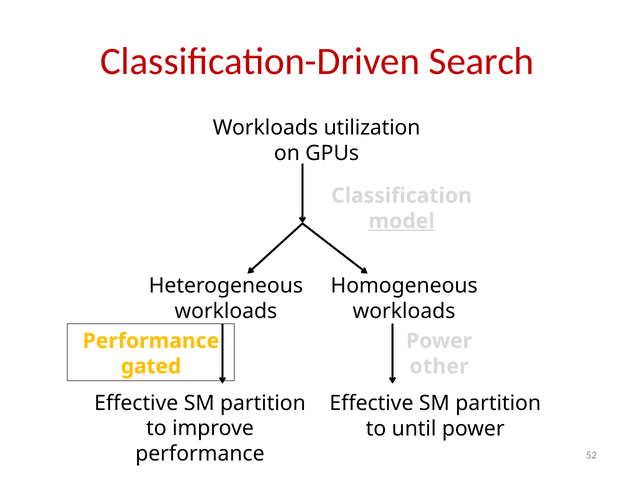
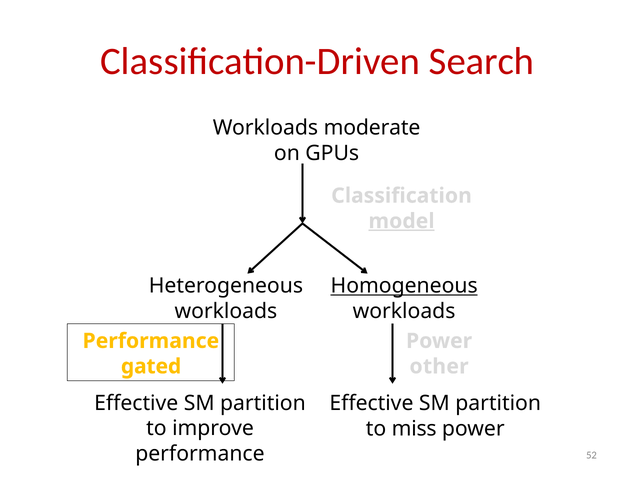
utilization: utilization -> moderate
Homogeneous underline: none -> present
until: until -> miss
